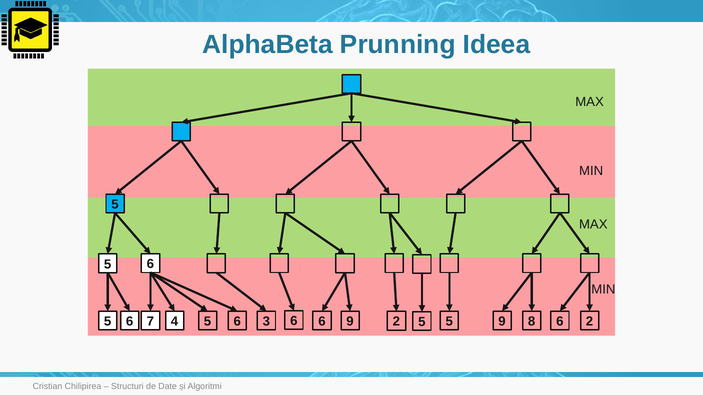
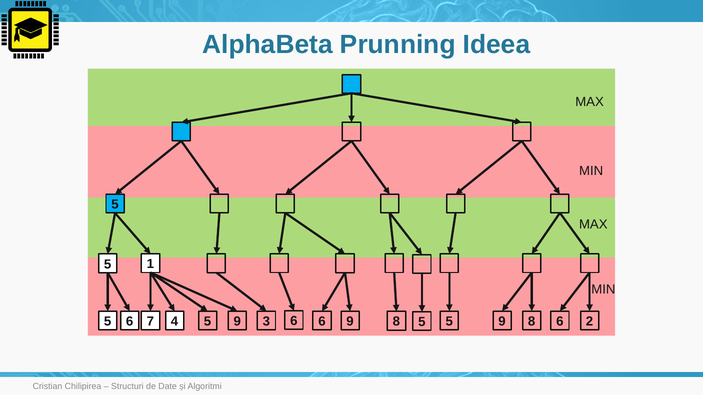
6 at (150, 264): 6 -> 1
6 2: 2 -> 8
4 6: 6 -> 9
